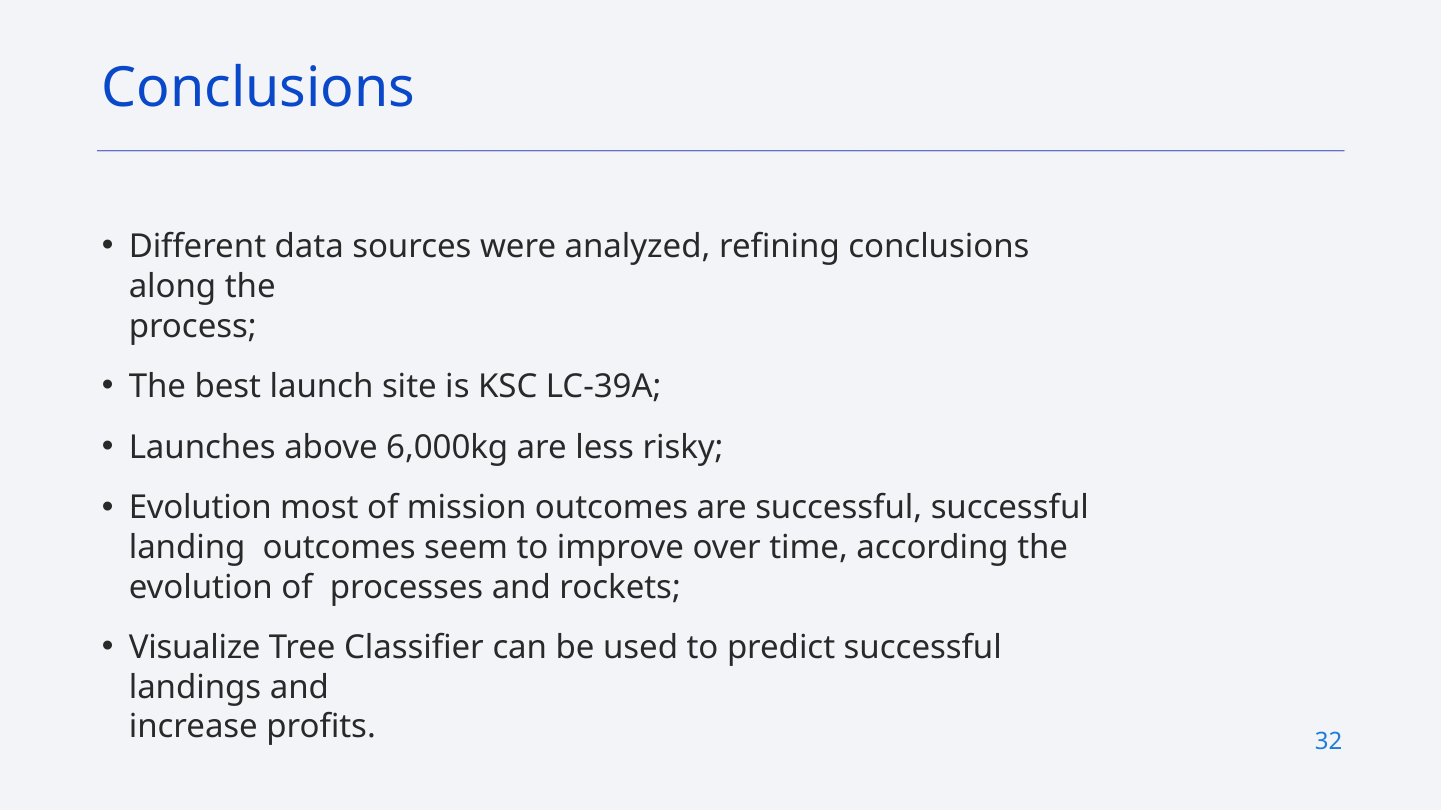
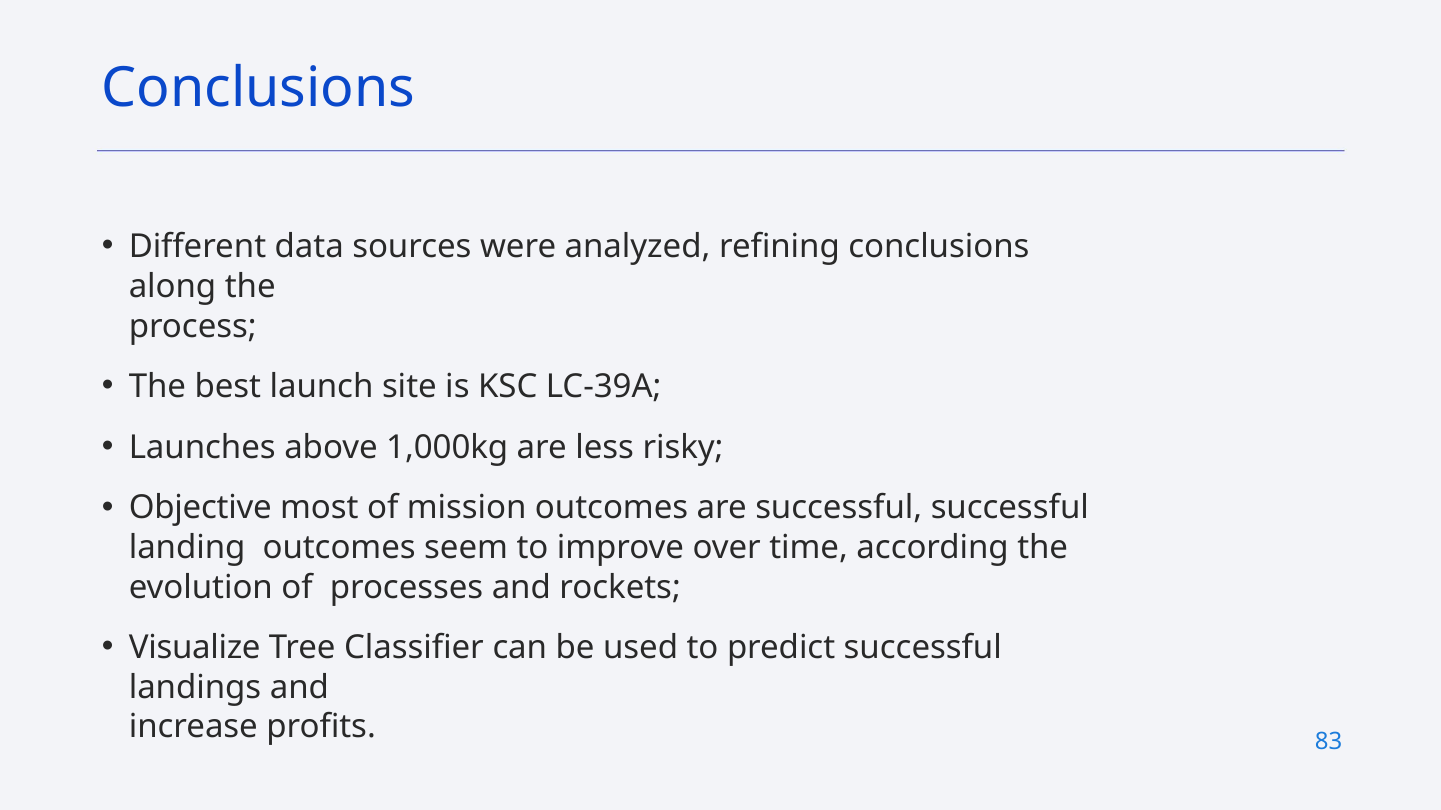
6,000kg: 6,000kg -> 1,000kg
Evolution at (200, 508): Evolution -> Objective
32: 32 -> 83
